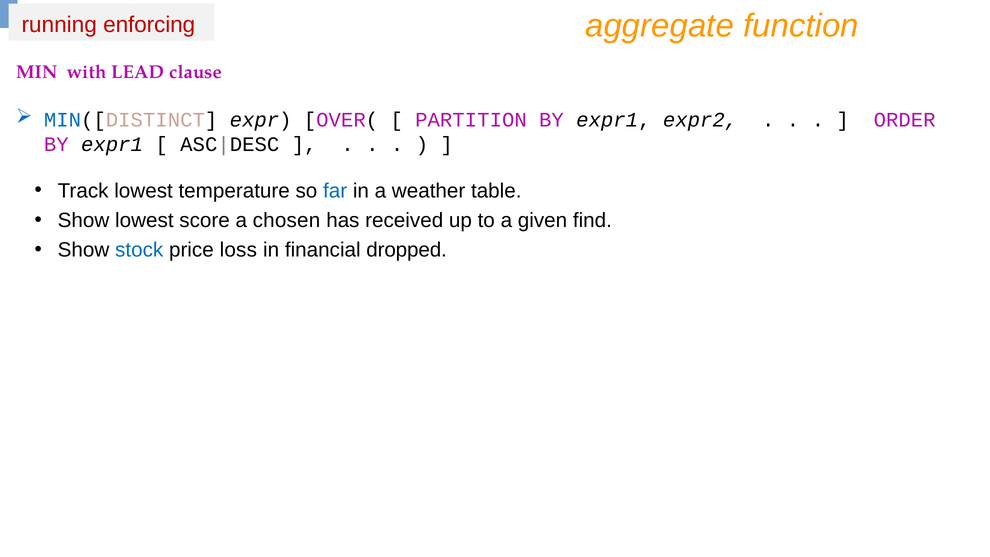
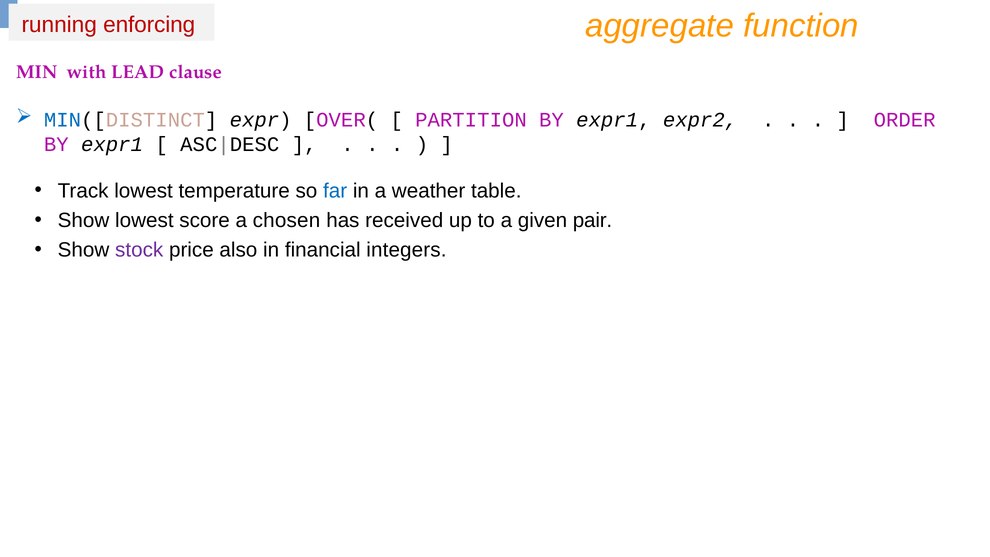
find: find -> pair
stock colour: blue -> purple
loss: loss -> also
dropped: dropped -> integers
